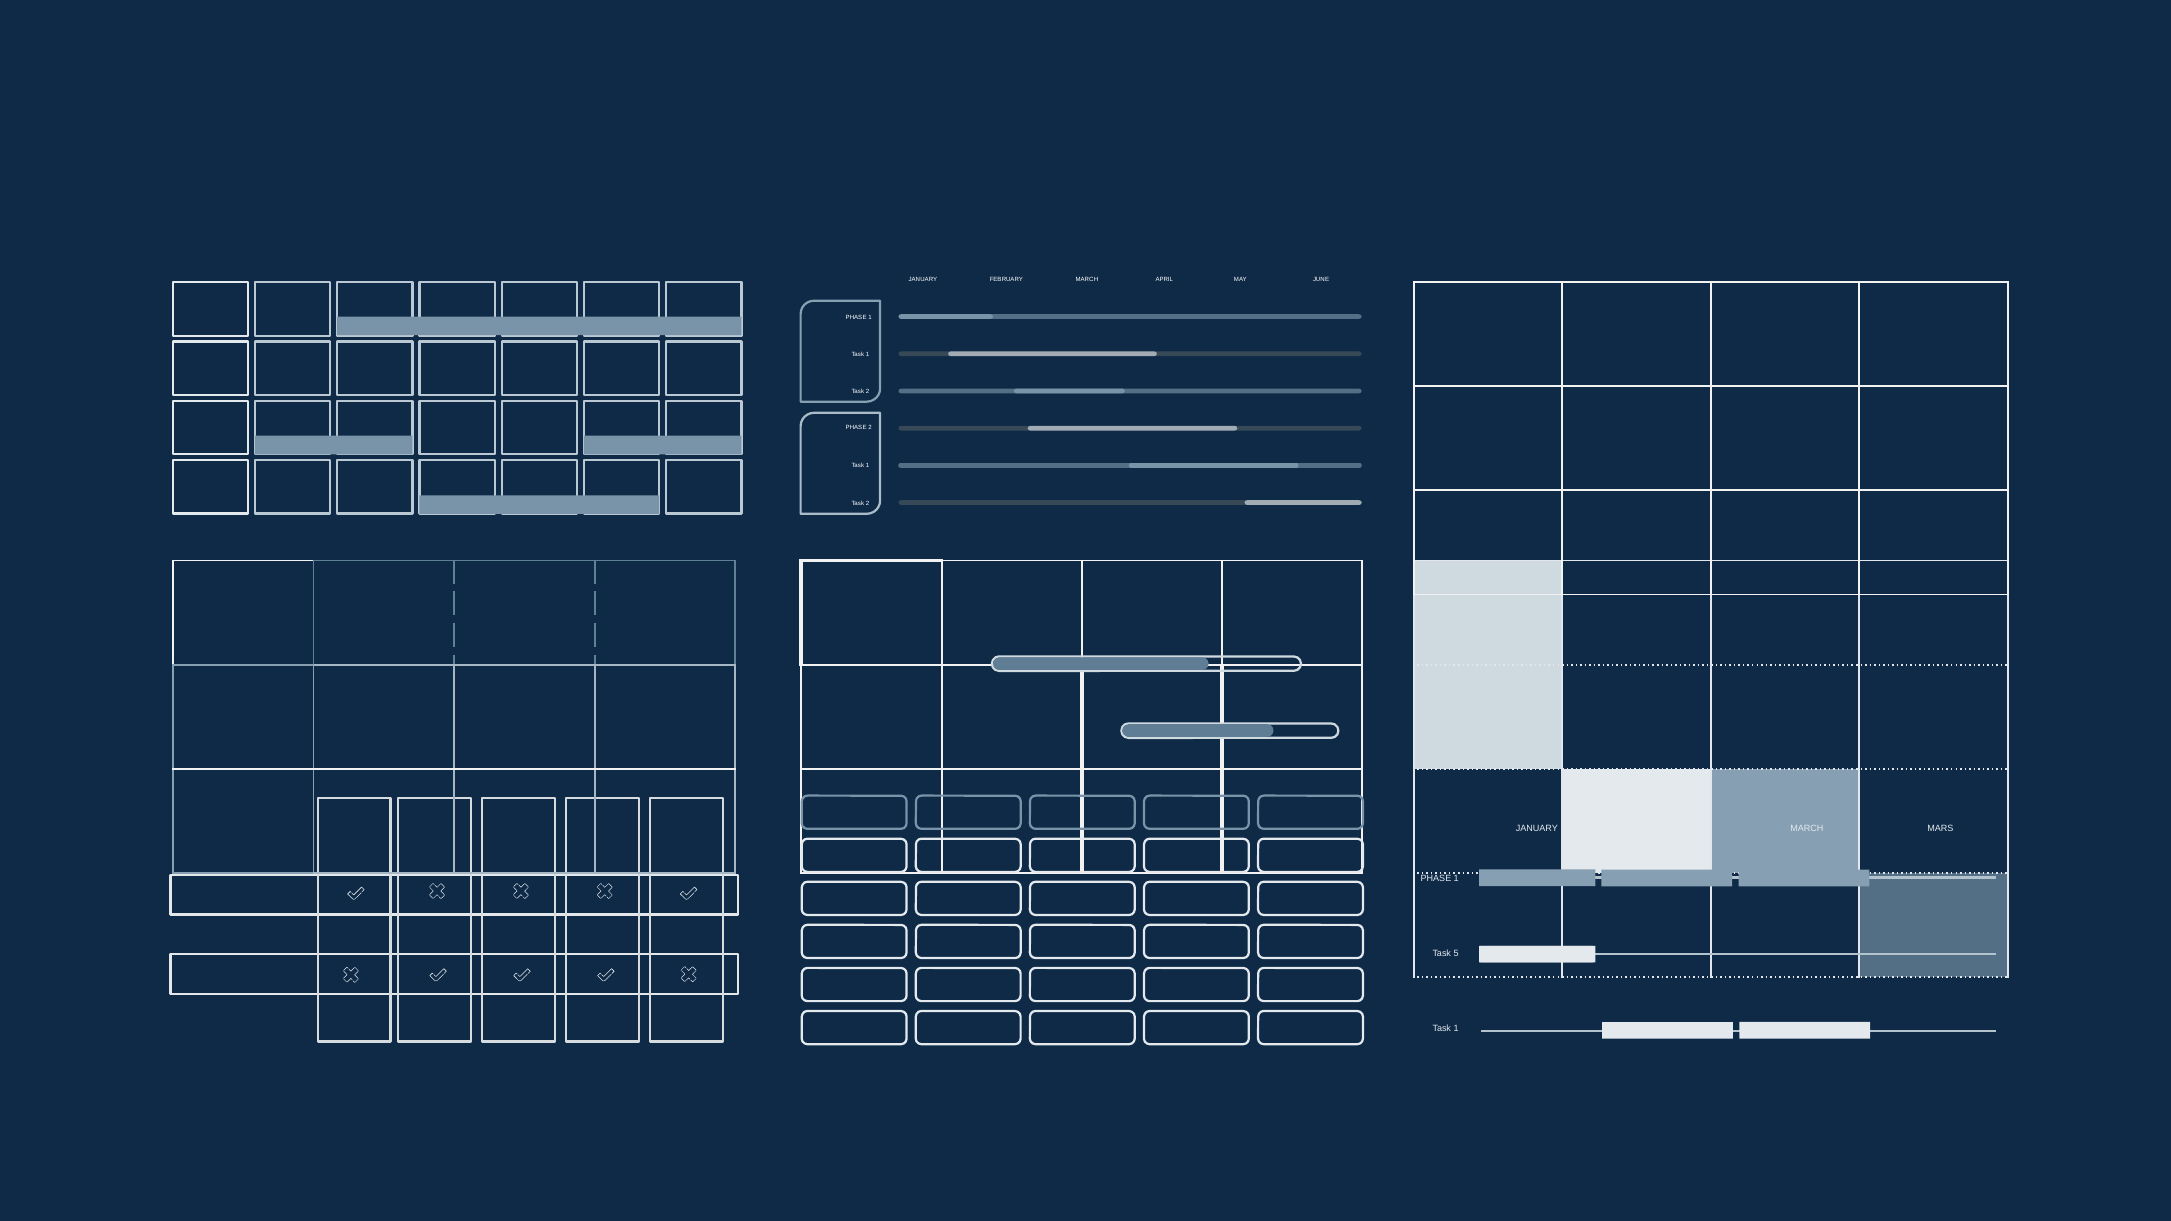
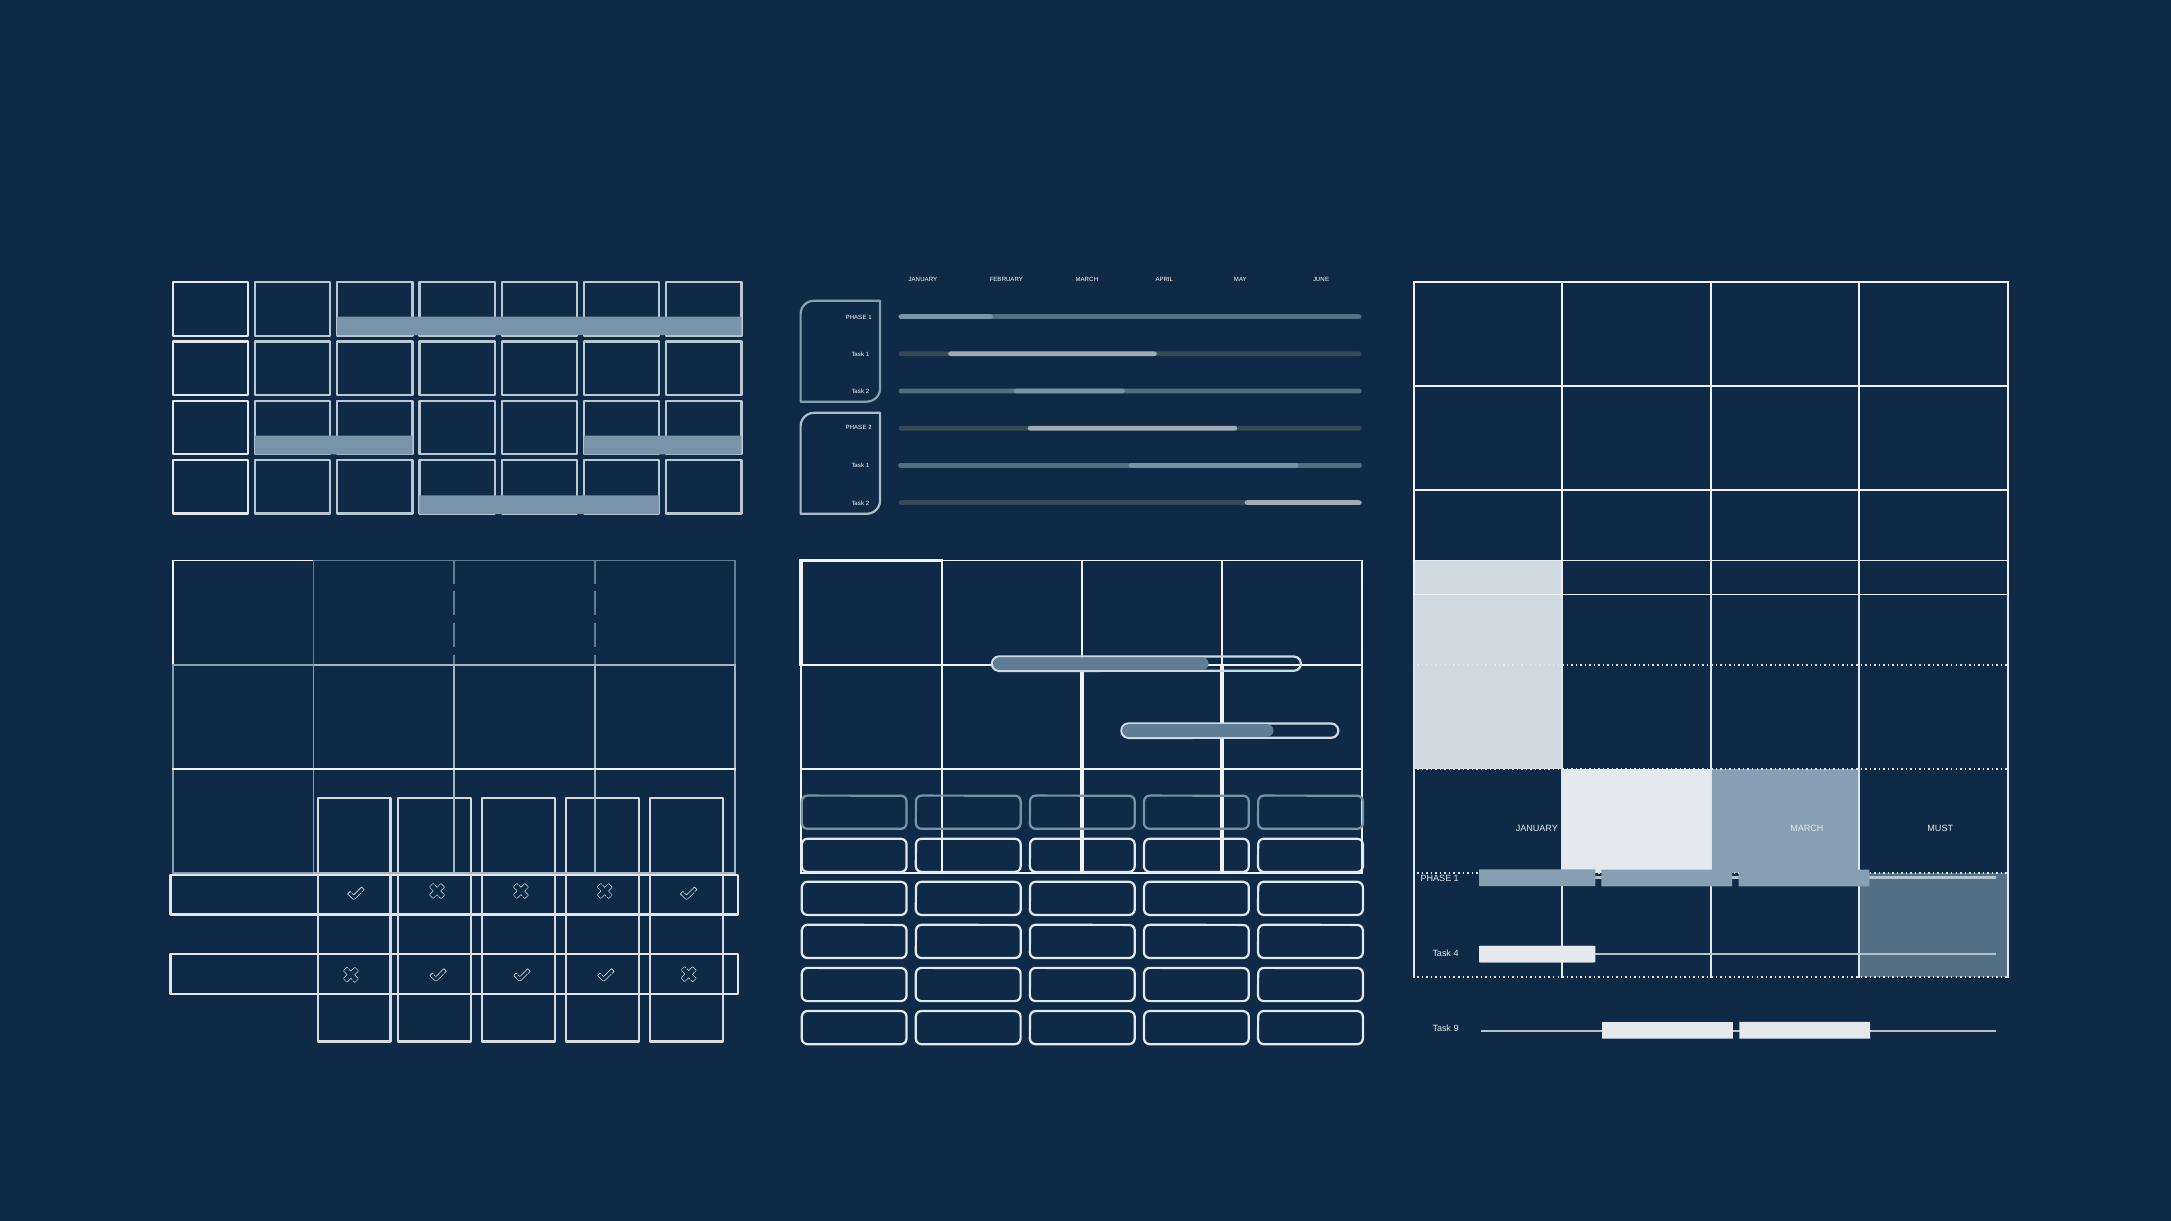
MARS: MARS -> MUST
5: 5 -> 4
1 at (1456, 1028): 1 -> 9
